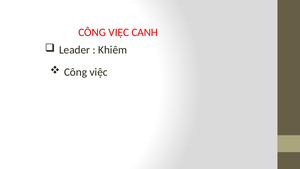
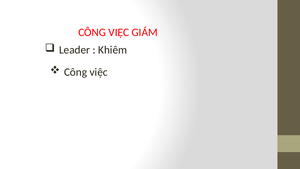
CANH: CANH -> GIÁM
